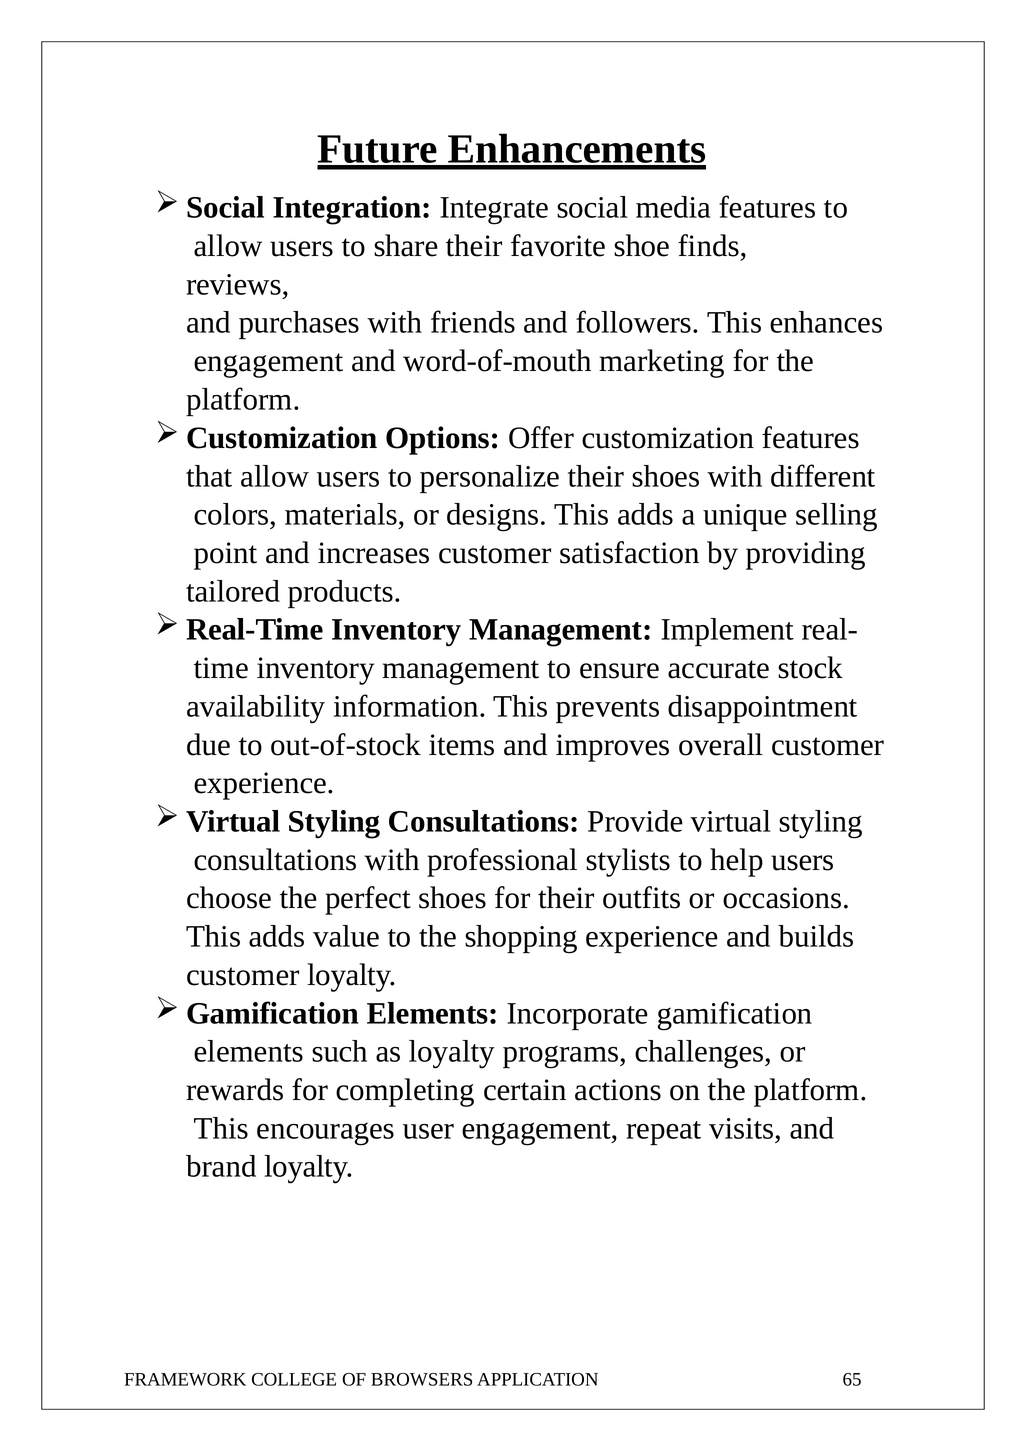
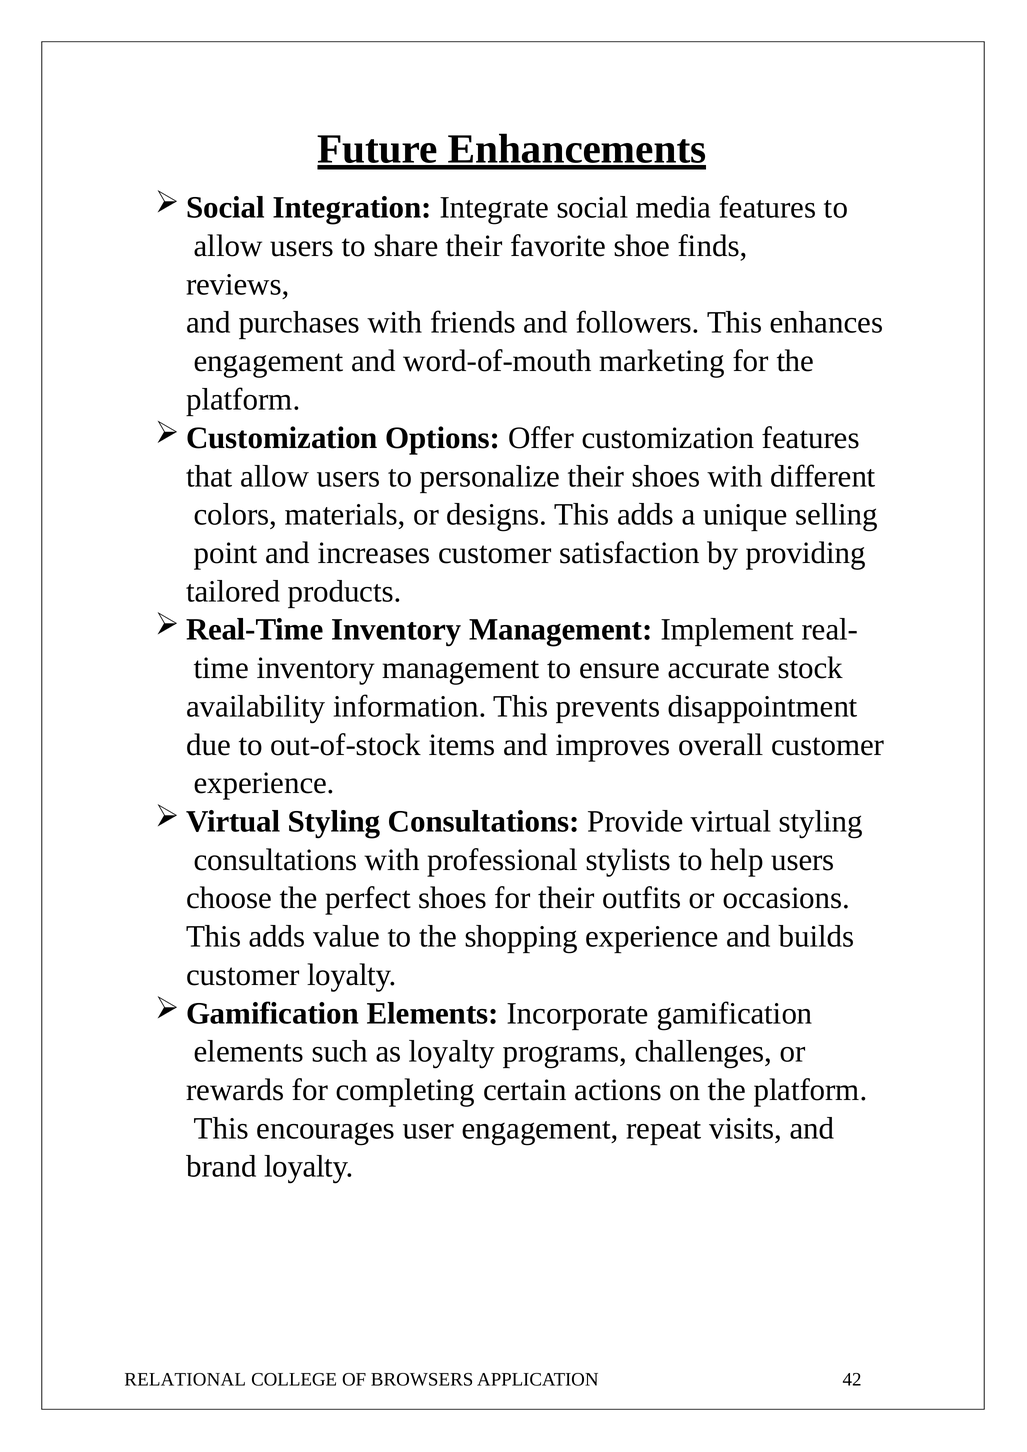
FRAMEWORK: FRAMEWORK -> RELATIONAL
65: 65 -> 42
